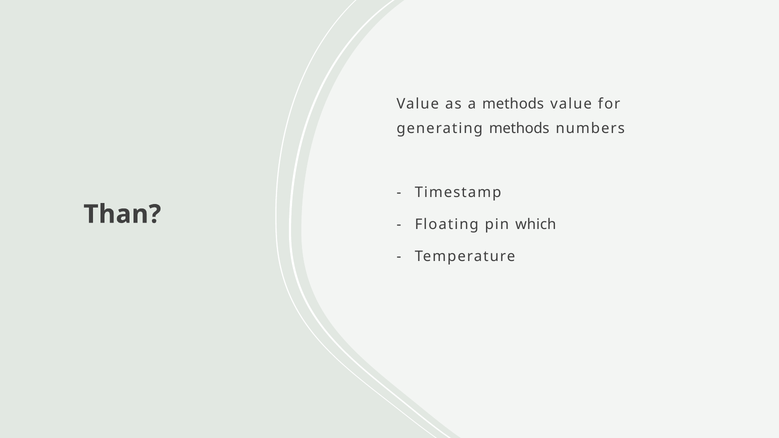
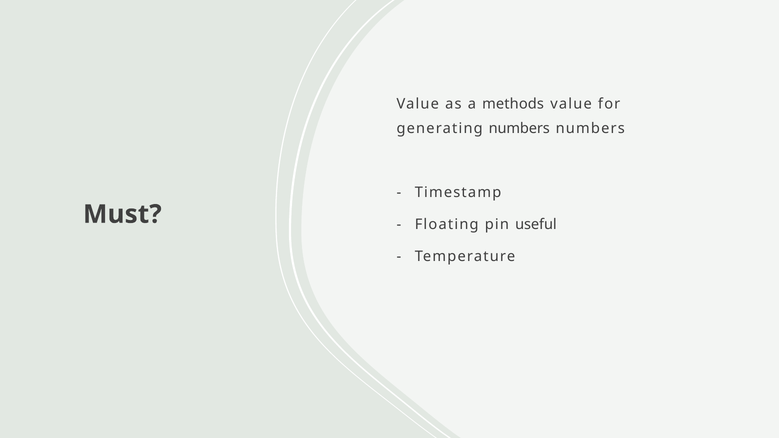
generating methods: methods -> numbers
Than: Than -> Must
which: which -> useful
